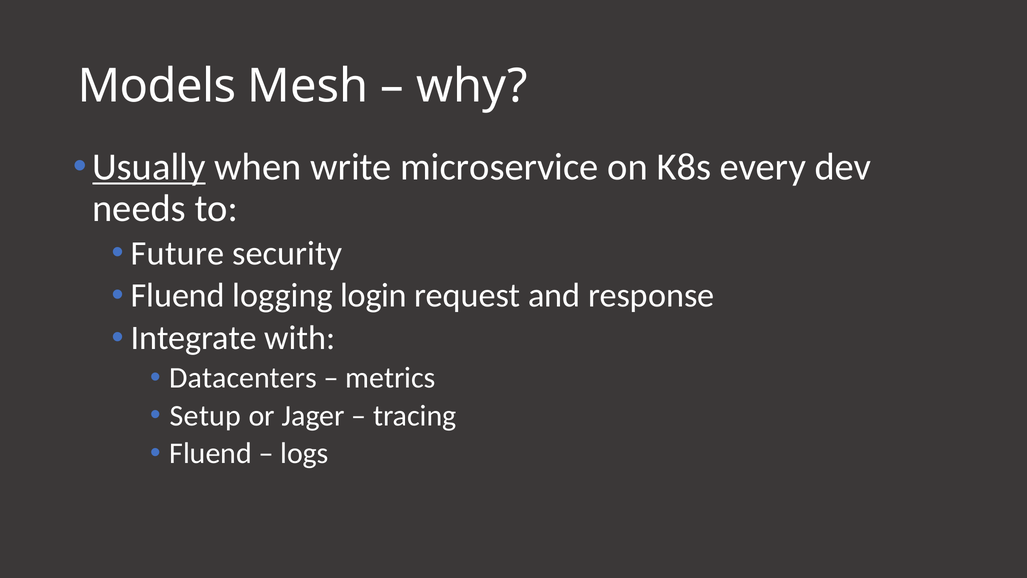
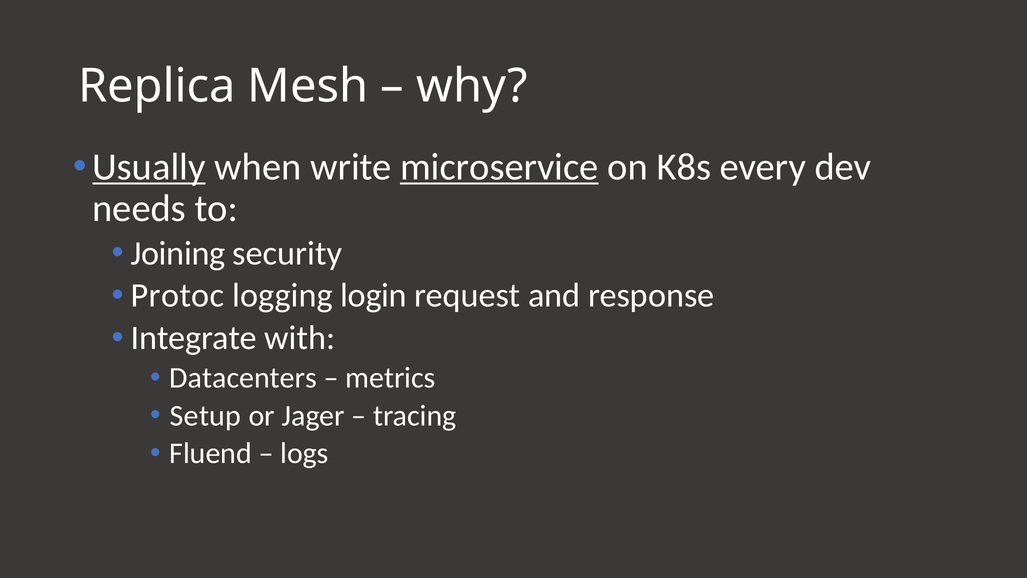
Models: Models -> Replica
microservice underline: none -> present
Future: Future -> Joining
Fluend at (178, 295): Fluend -> Protoc
